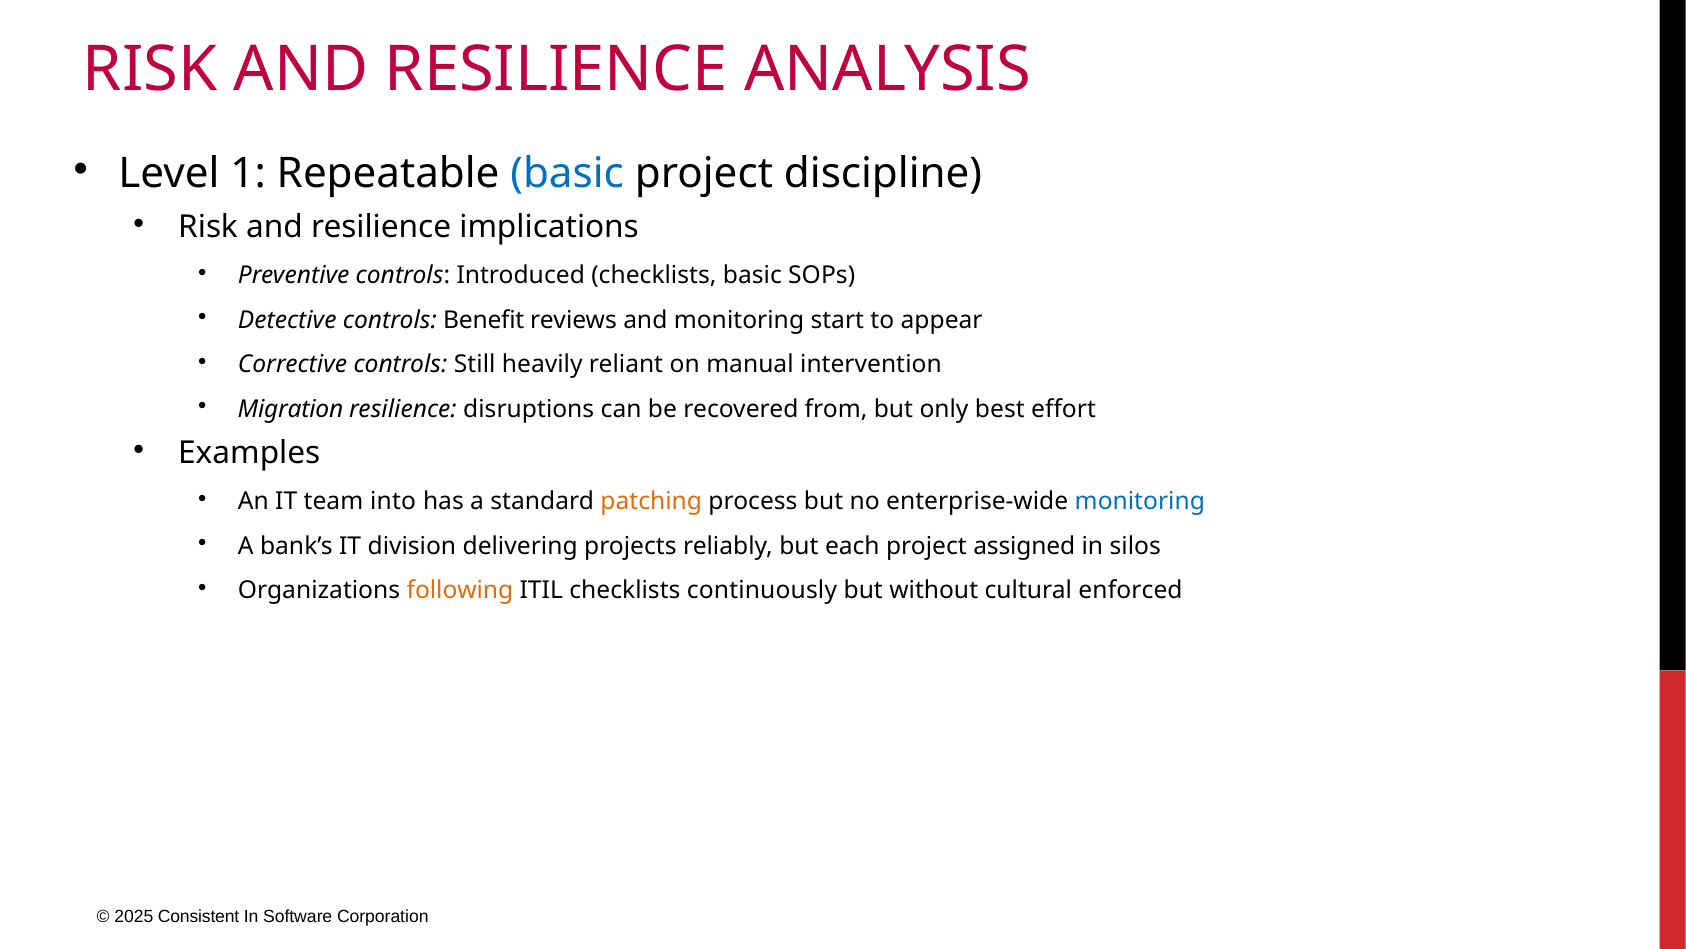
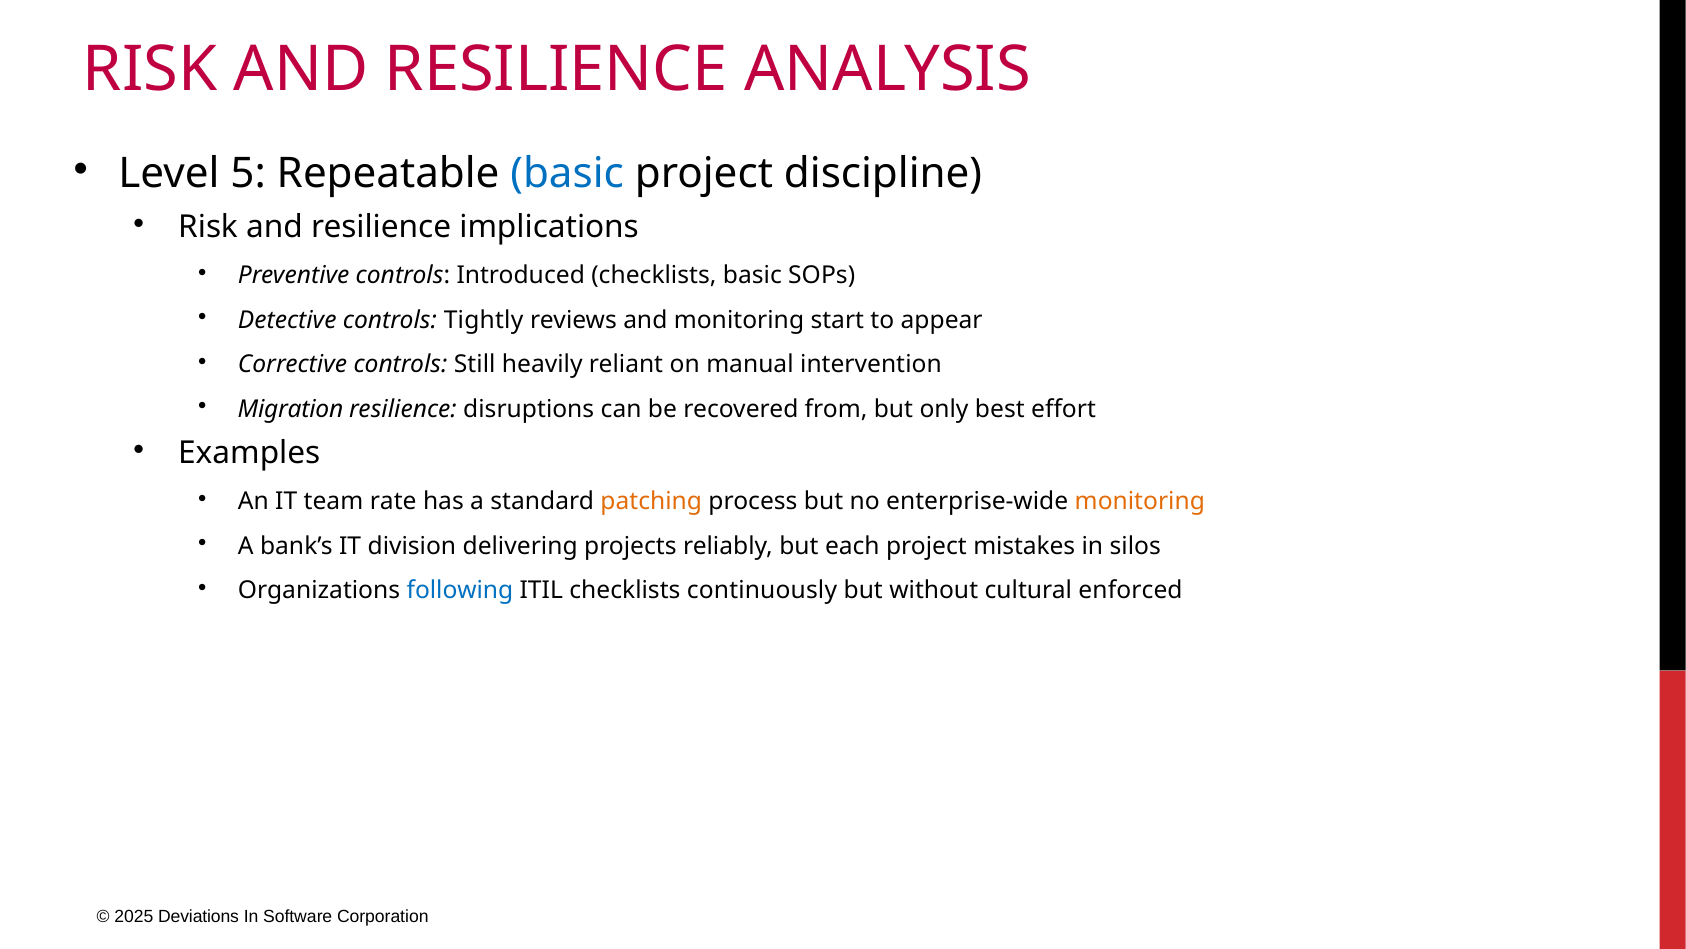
1: 1 -> 5
Benefit: Benefit -> Tightly
into: into -> rate
monitoring at (1140, 501) colour: blue -> orange
assigned: assigned -> mistakes
following colour: orange -> blue
Consistent: Consistent -> Deviations
